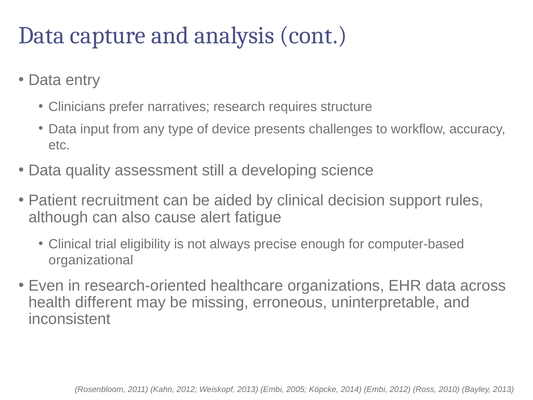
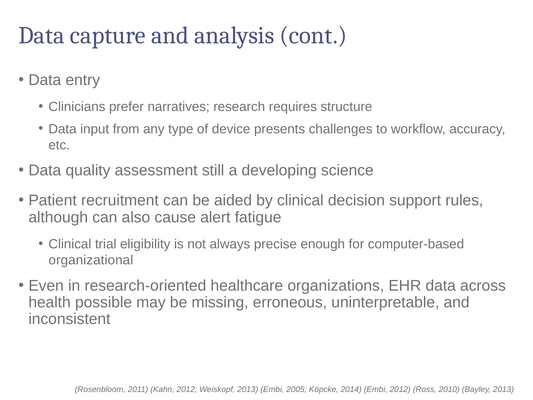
different: different -> possible
